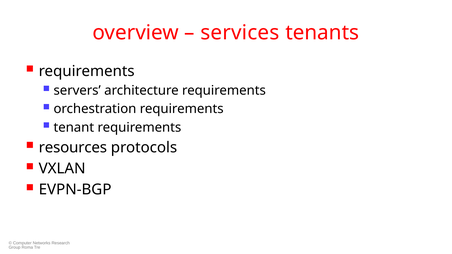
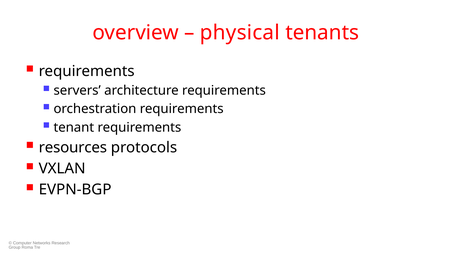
services: services -> physical
